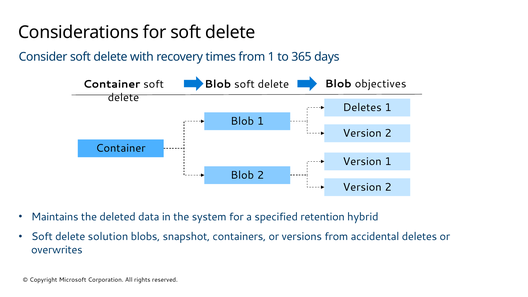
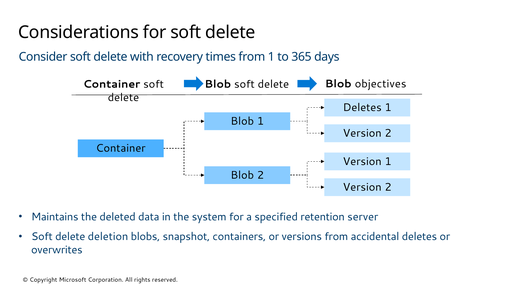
hybrid: hybrid -> server
solution: solution -> deletion
